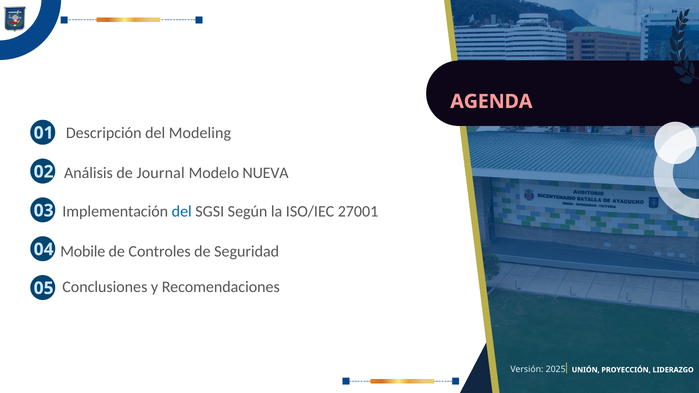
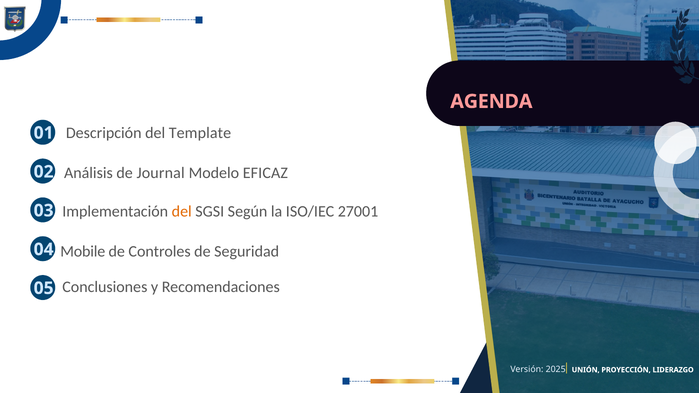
Modeling: Modeling -> Template
NUEVA: NUEVA -> EFICAZ
del at (182, 212) colour: blue -> orange
